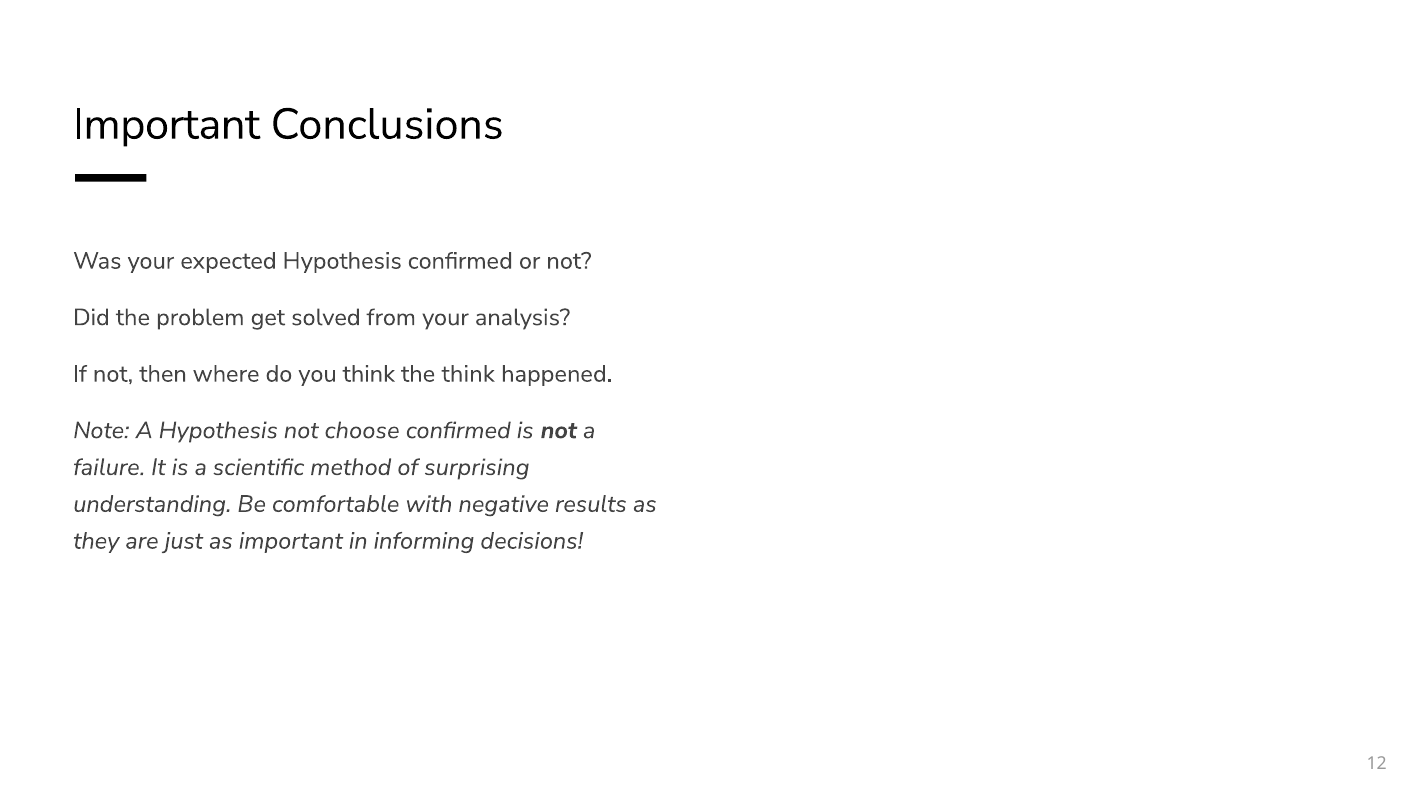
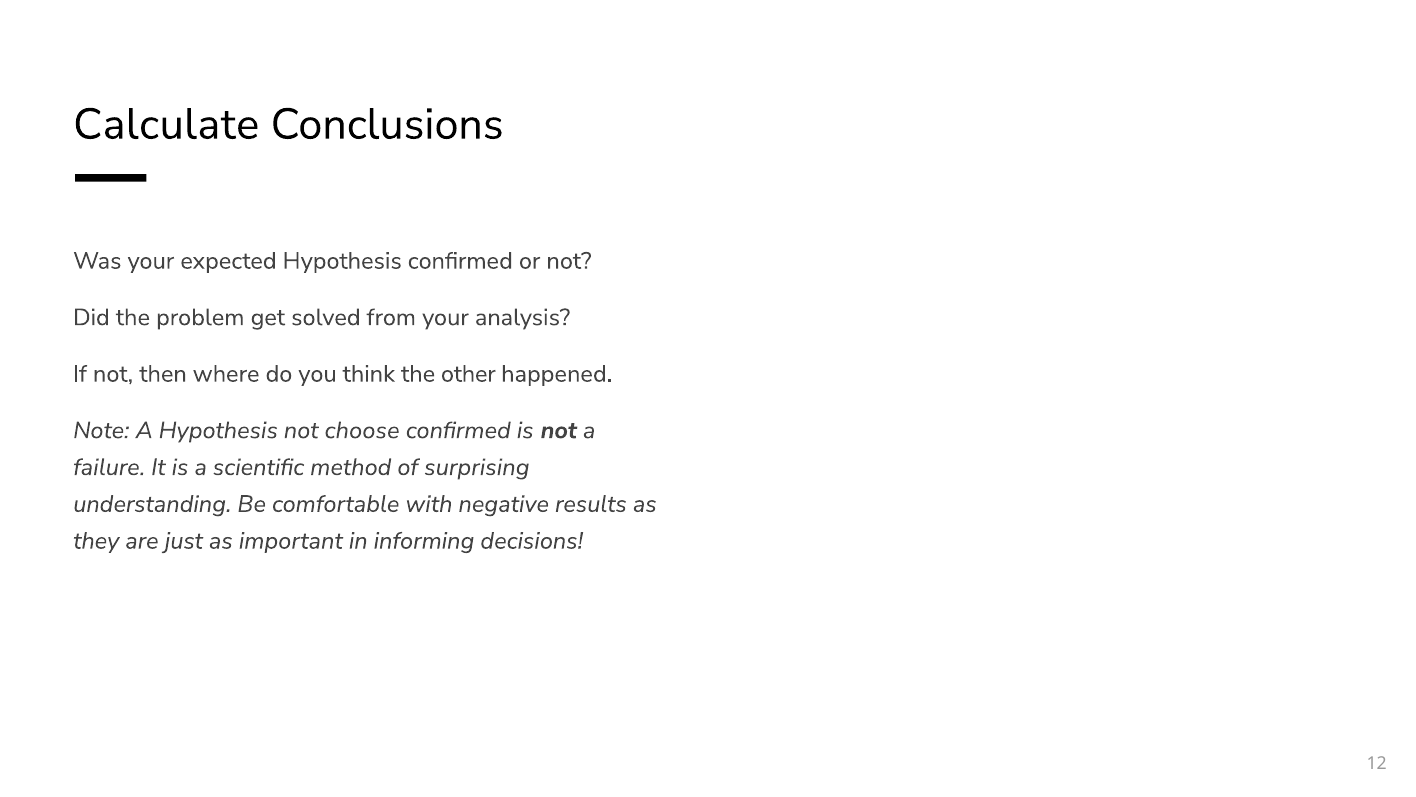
Important at (167, 124): Important -> Calculate
the think: think -> other
